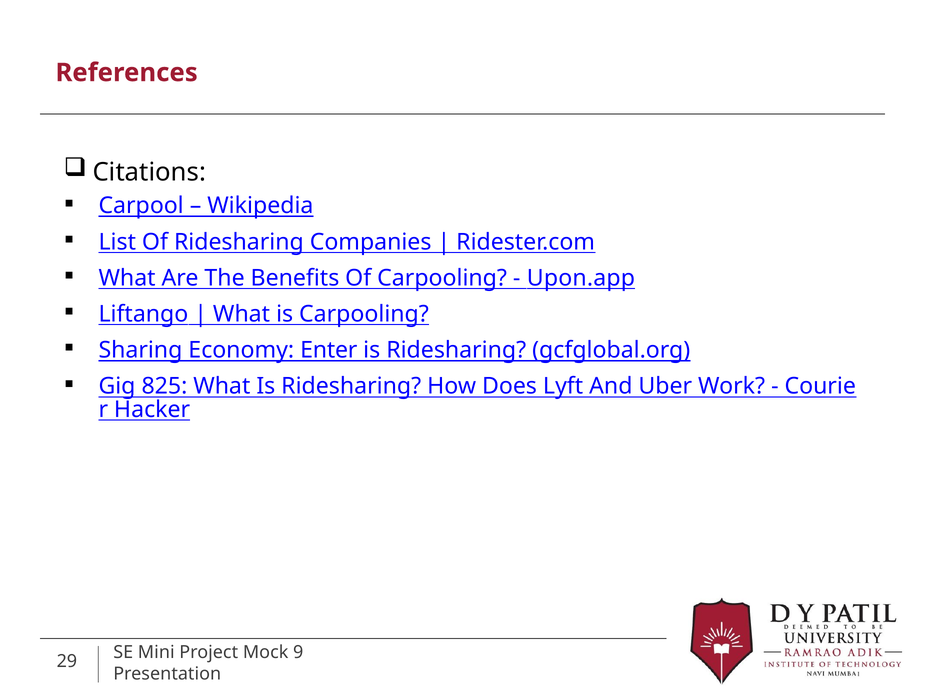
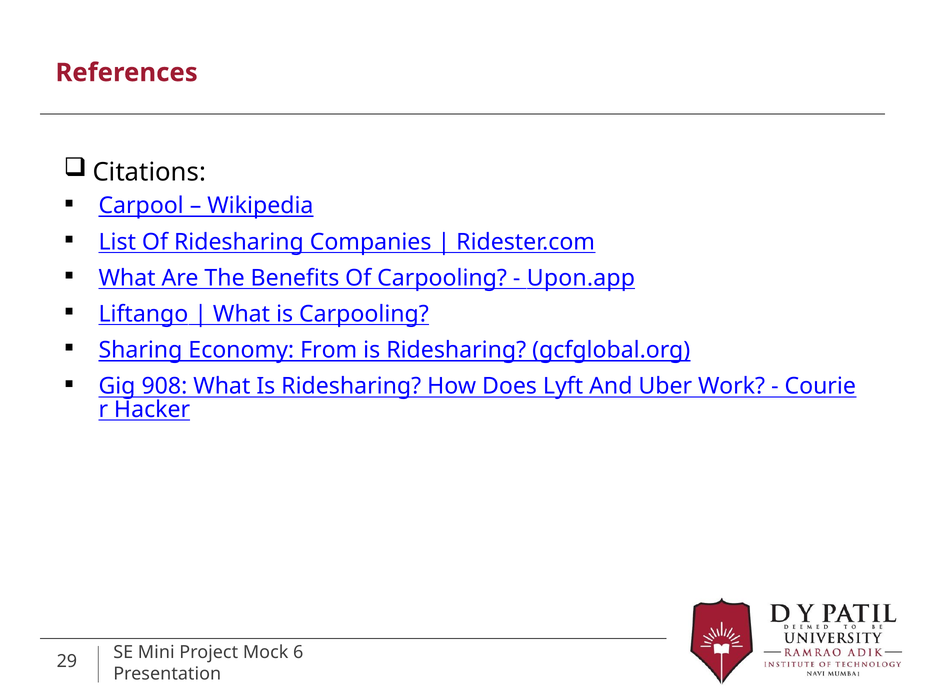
Enter: Enter -> From
825: 825 -> 908
9: 9 -> 6
